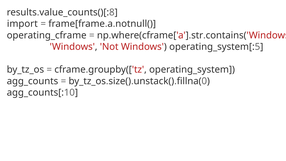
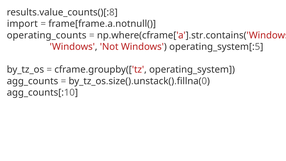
operating_cframe: operating_cframe -> operating_counts
